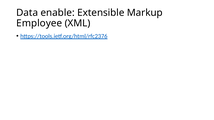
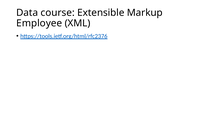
enable: enable -> course
